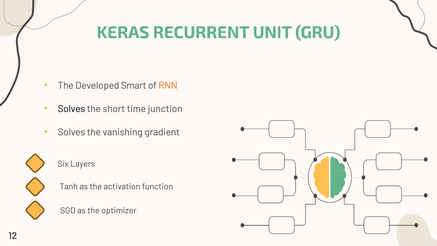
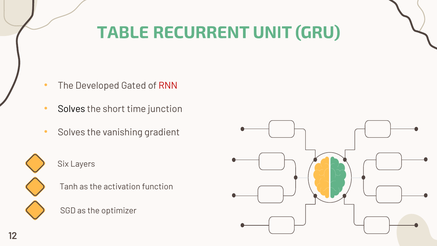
KERAS: KERAS -> TABLE
Smart: Smart -> Gated
RNN colour: orange -> red
